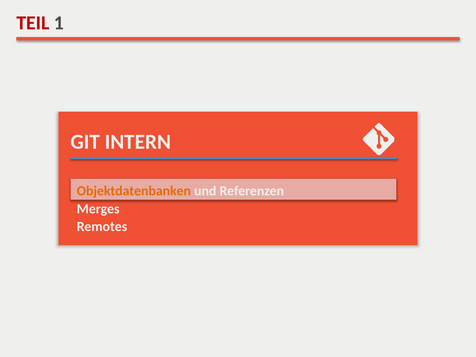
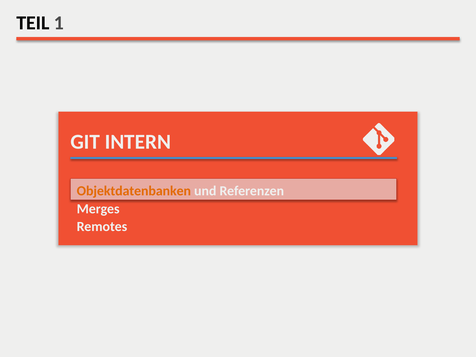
TEIL colour: red -> black
